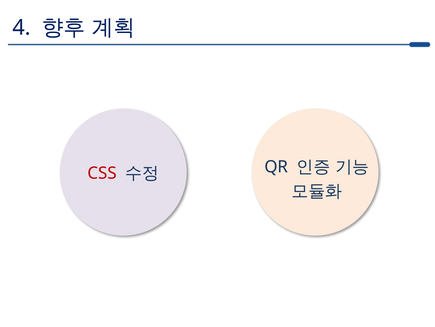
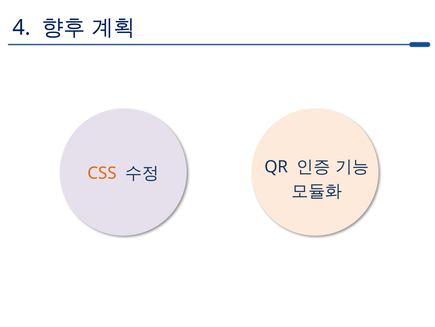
CSS colour: red -> orange
